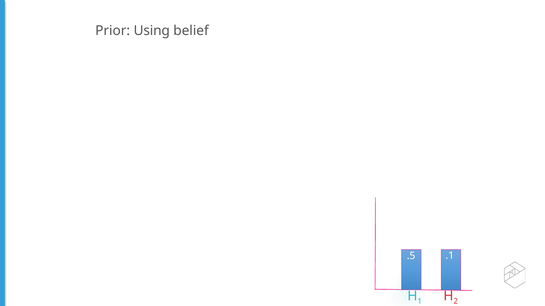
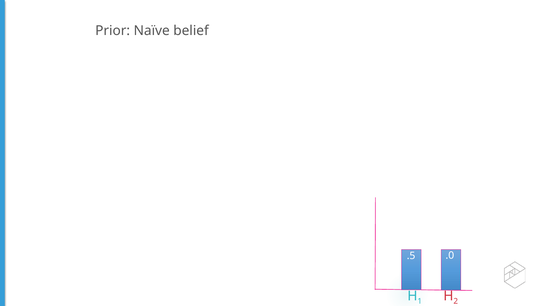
Using: Using -> Naïve
.1: .1 -> .0
